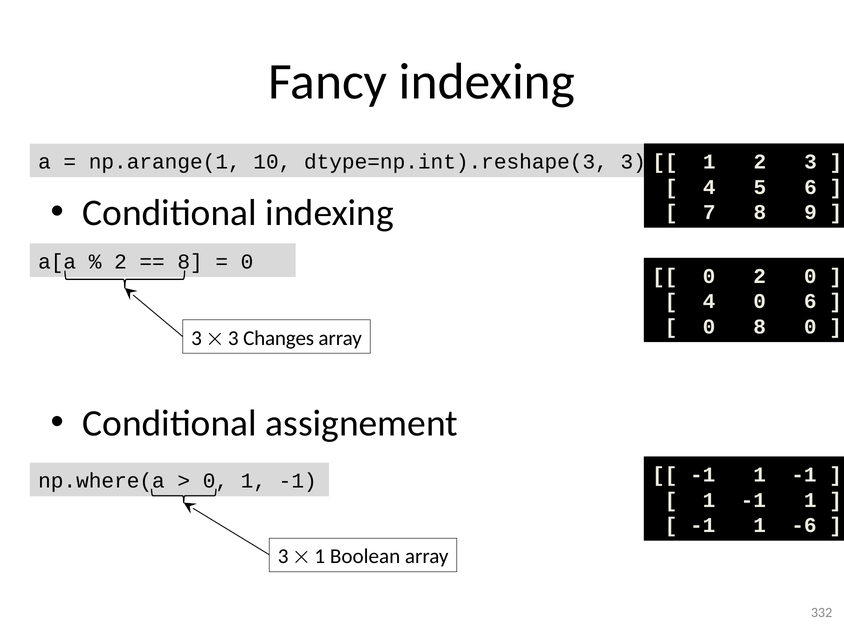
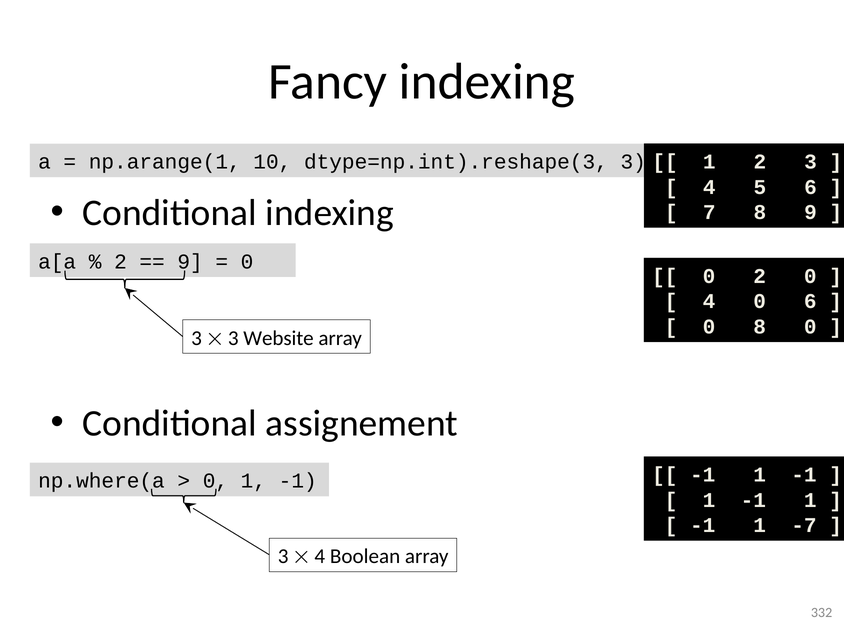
8 at (190, 262): 8 -> 9
Changes: Changes -> Website
-6: -6 -> -7
1 at (320, 556): 1 -> 4
